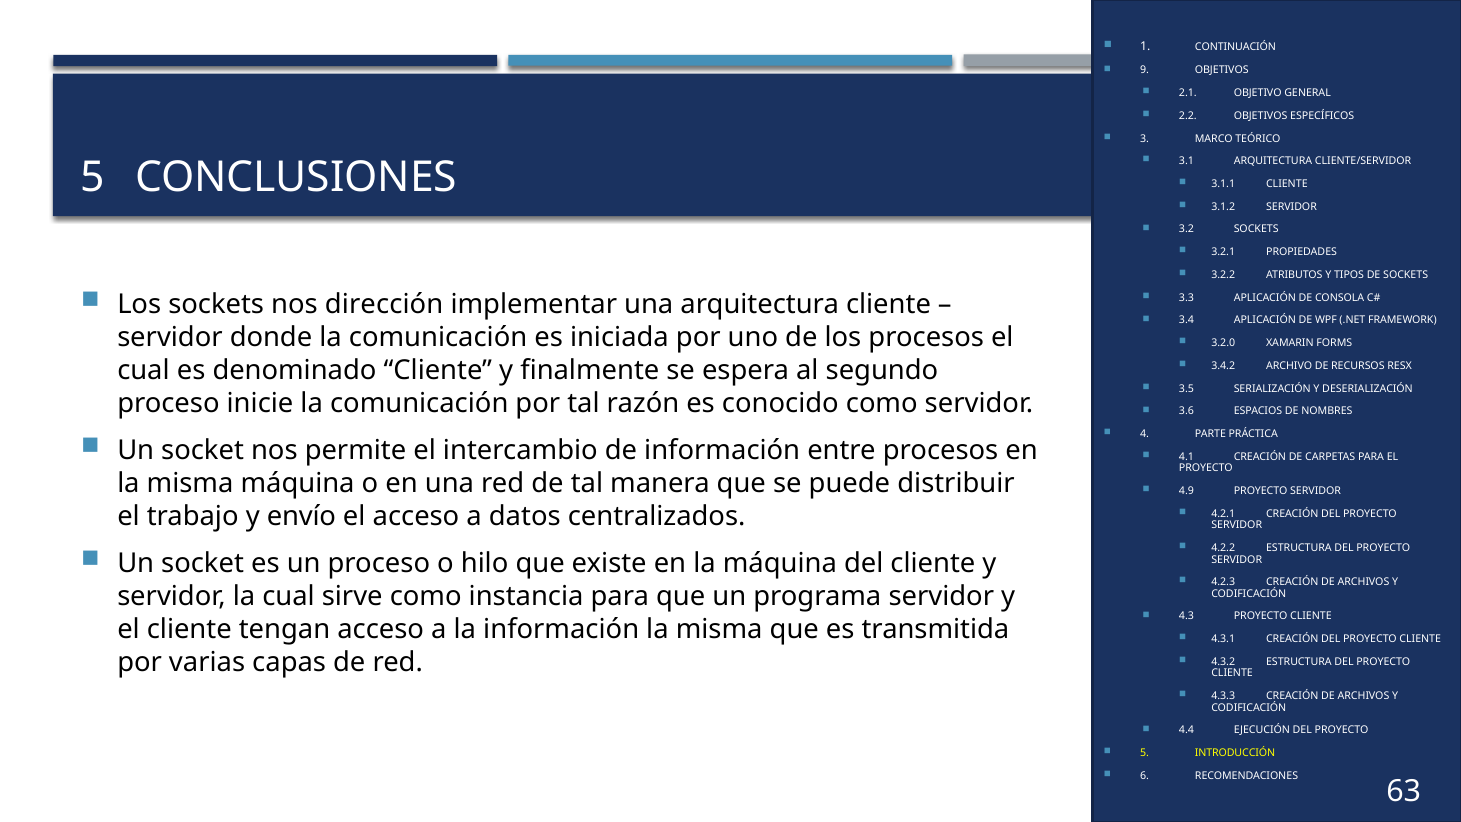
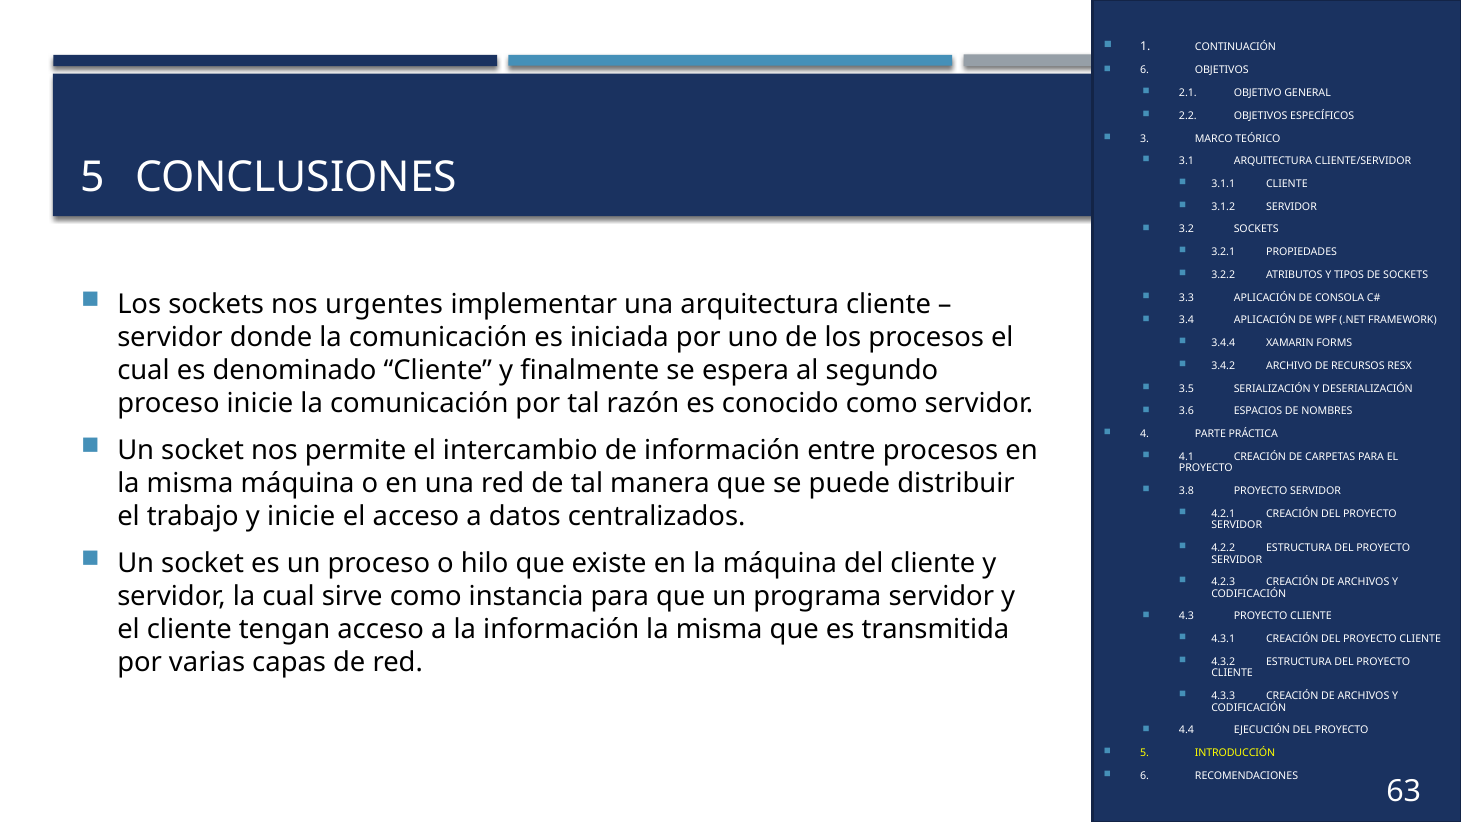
9 at (1145, 70): 9 -> 6
dirección: dirección -> urgentes
3.2.0: 3.2.0 -> 3.4.4
4.9: 4.9 -> 3.8
y envío: envío -> inicie
